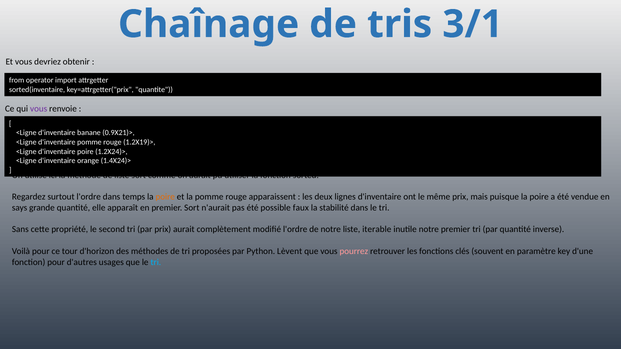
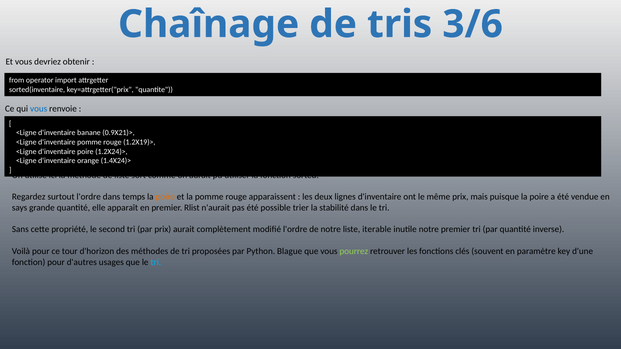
3/1: 3/1 -> 3/6
vous at (39, 109) colour: purple -> blue
premier Sort: Sort -> Rlist
faux: faux -> trier
Lèvent: Lèvent -> Blague
pourrez colour: pink -> light green
